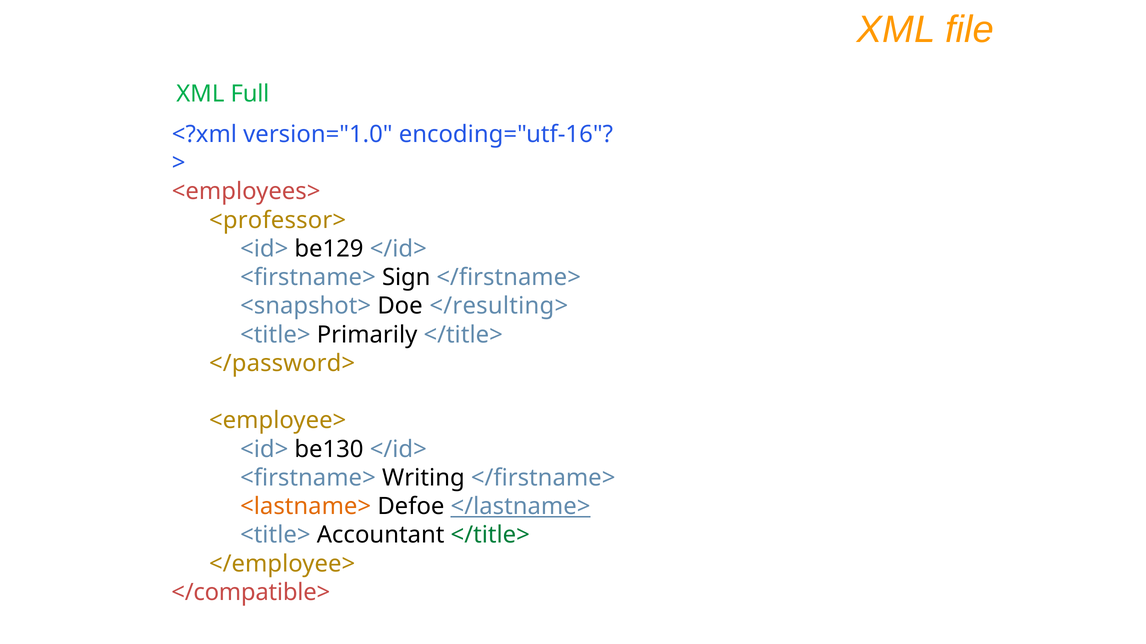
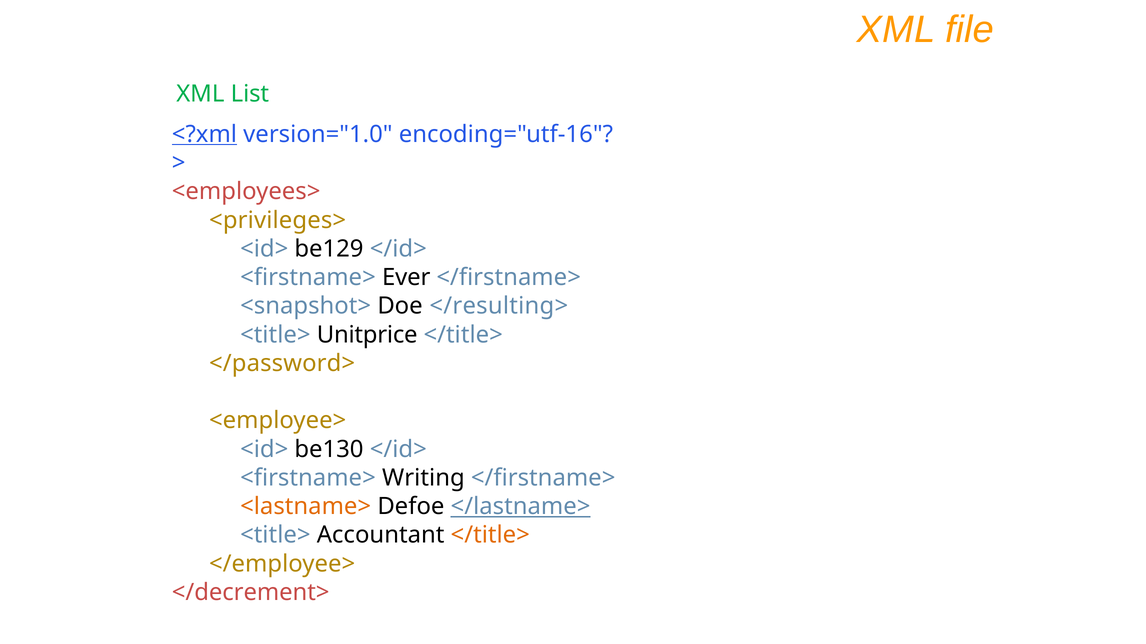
Full: Full -> List
<?xml underline: none -> present
<professor>: <professor> -> <privileges>
Sign: Sign -> Ever
Primarily: Primarily -> Unitprice
</title> at (490, 536) colour: green -> orange
</compatible>: </compatible> -> </decrement>
